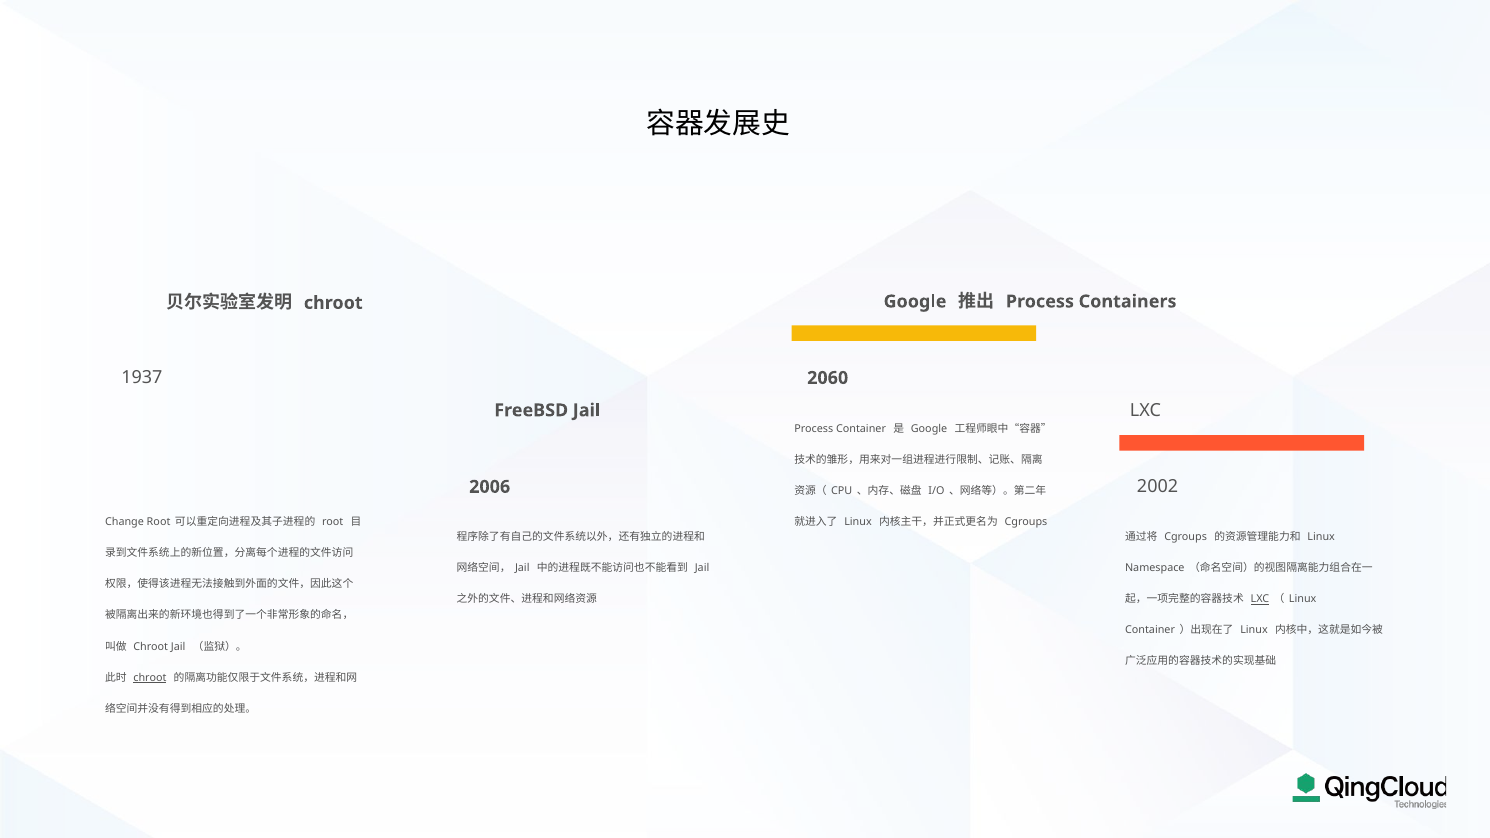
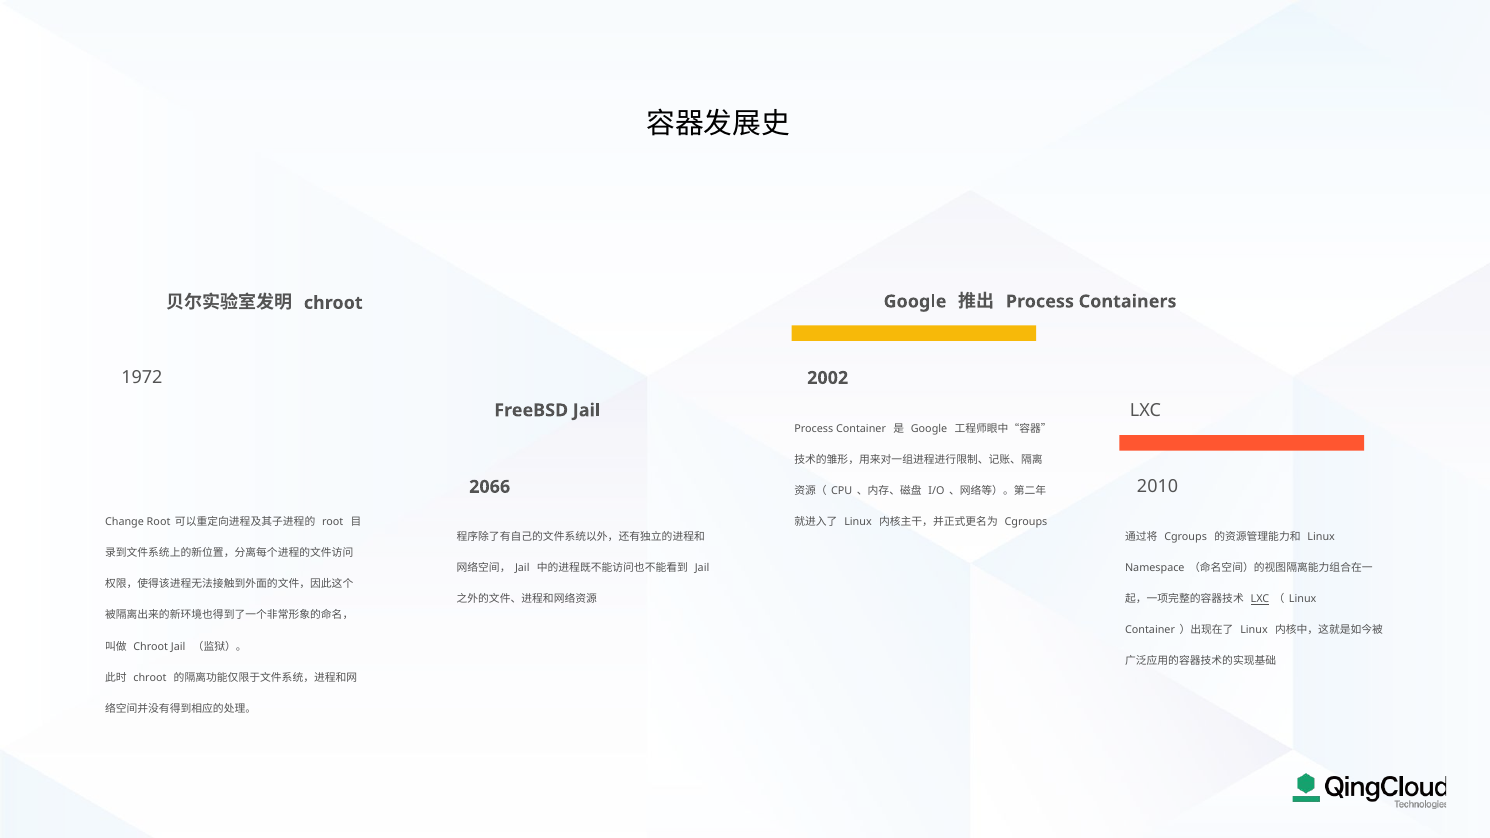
1937: 1937 -> 1972
2060: 2060 -> 2002
2002: 2002 -> 2010
2006: 2006 -> 2066
chroot at (150, 678) underline: present -> none
